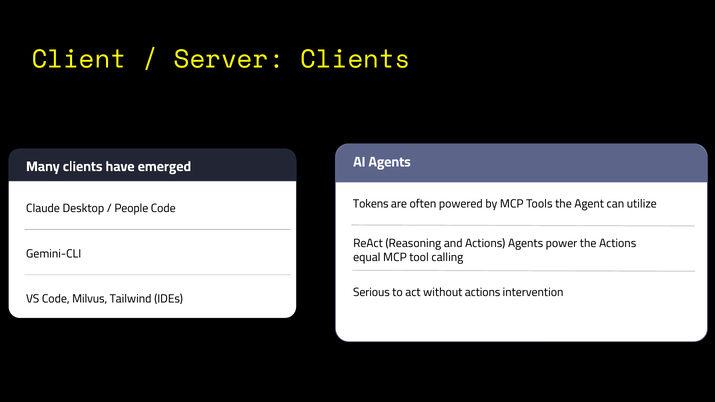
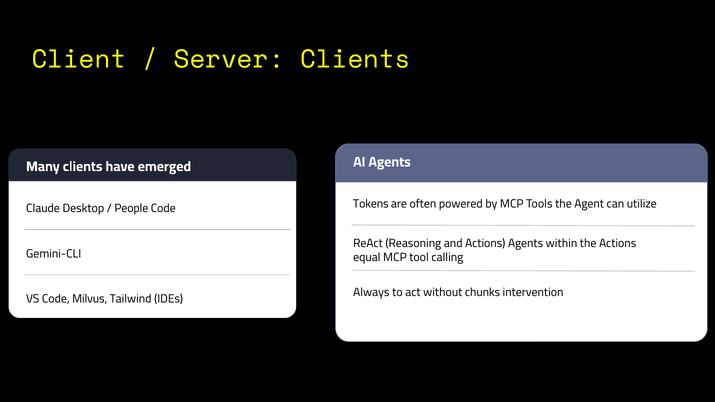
power: power -> within
Serious: Serious -> Always
without actions: actions -> chunks
